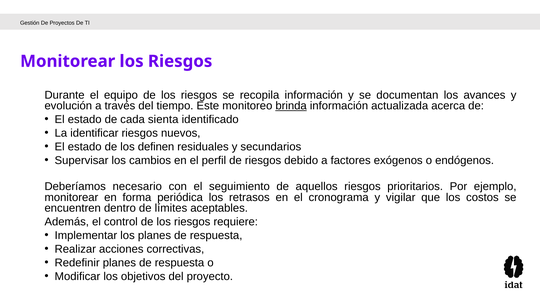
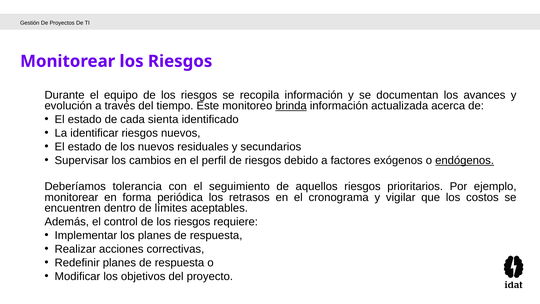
los definen: definen -> nuevos
endógenos underline: none -> present
necesario: necesario -> tolerancia
